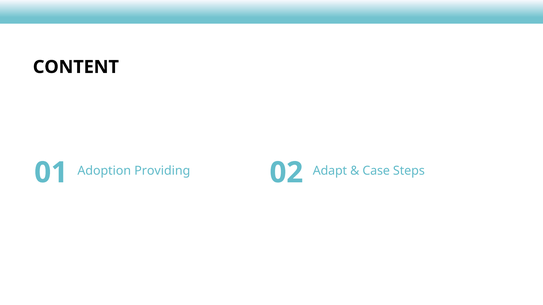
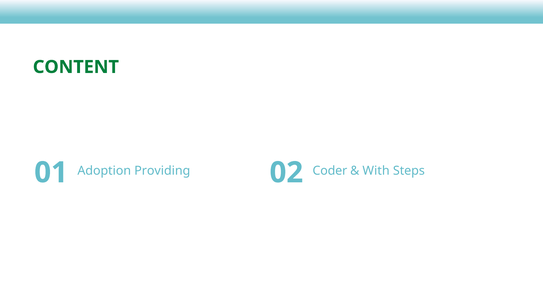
CONTENT colour: black -> green
Adapt: Adapt -> Coder
Case: Case -> With
